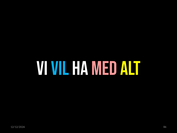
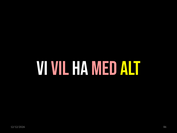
VIL colour: light blue -> pink
